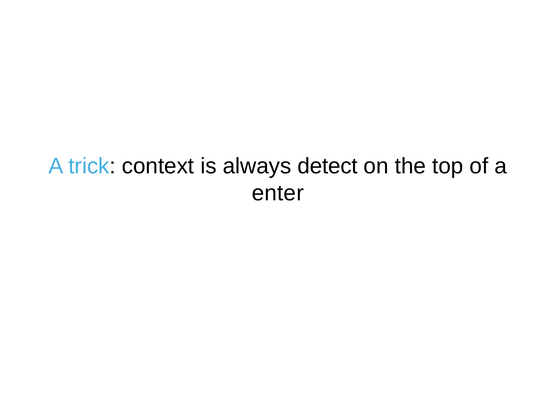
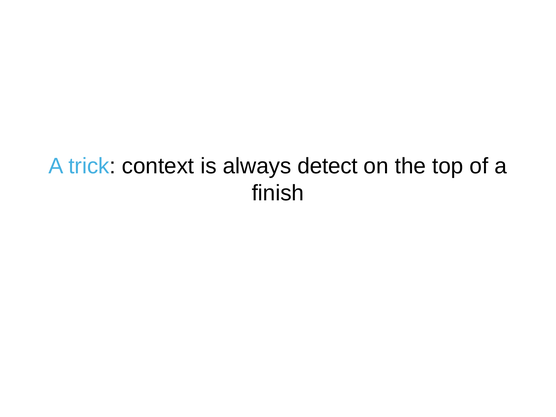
enter: enter -> finish
